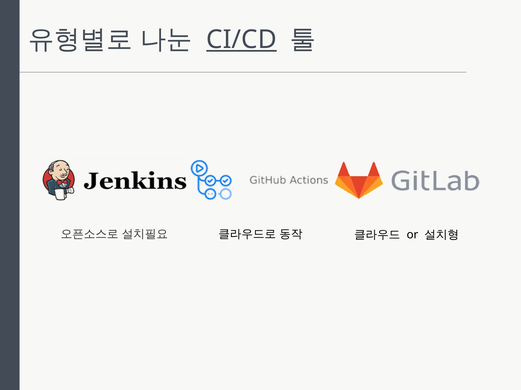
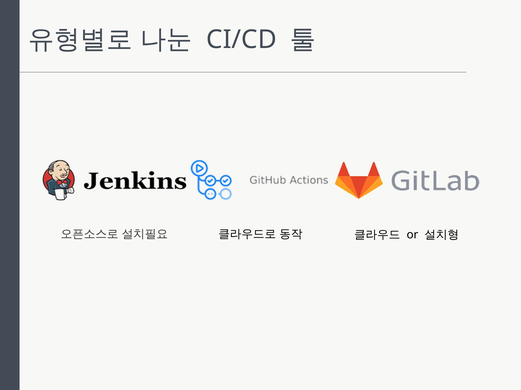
CI/CD underline: present -> none
